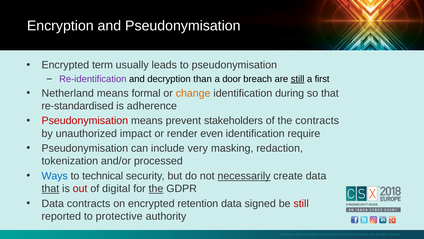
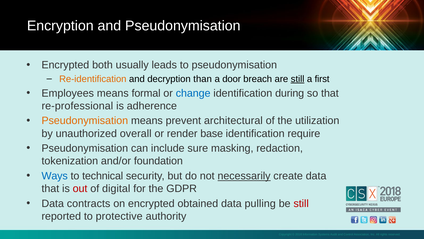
term: term -> both
Re-identification colour: purple -> orange
Netherland: Netherland -> Employees
change colour: orange -> blue
re-standardised: re-standardised -> re-professional
Pseudonymisation at (85, 121) colour: red -> orange
stakeholders: stakeholders -> architectural
the contracts: contracts -> utilization
impact: impact -> overall
even: even -> base
very: very -> sure
processed: processed -> foundation
that at (50, 188) underline: present -> none
the at (156, 188) underline: present -> none
retention: retention -> obtained
signed: signed -> pulling
